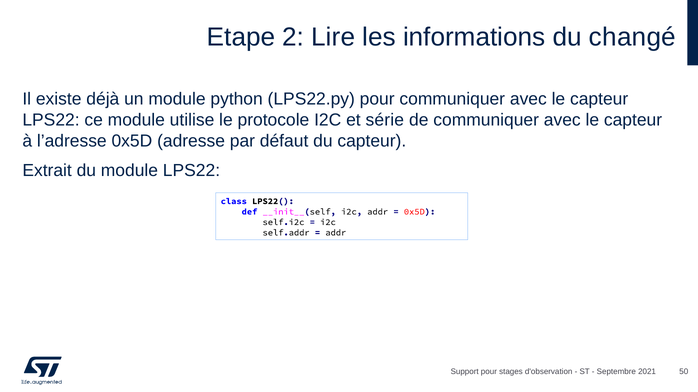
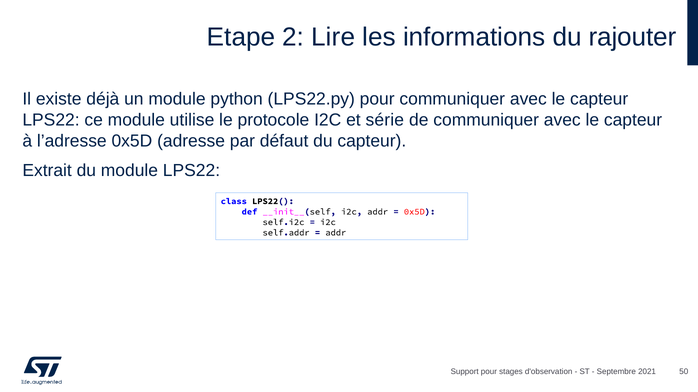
changé: changé -> rajouter
